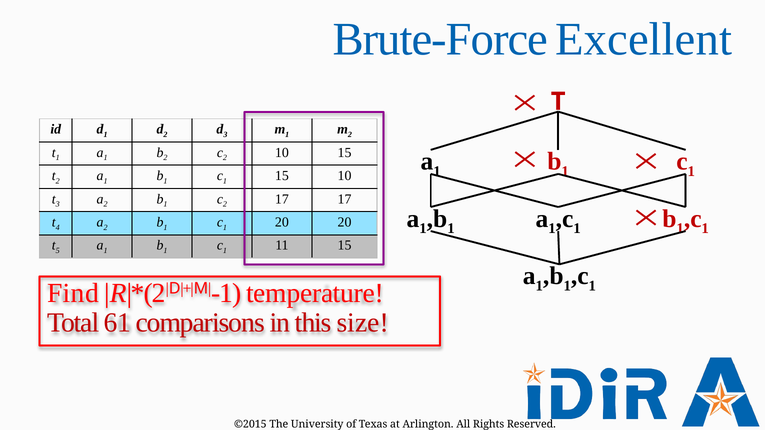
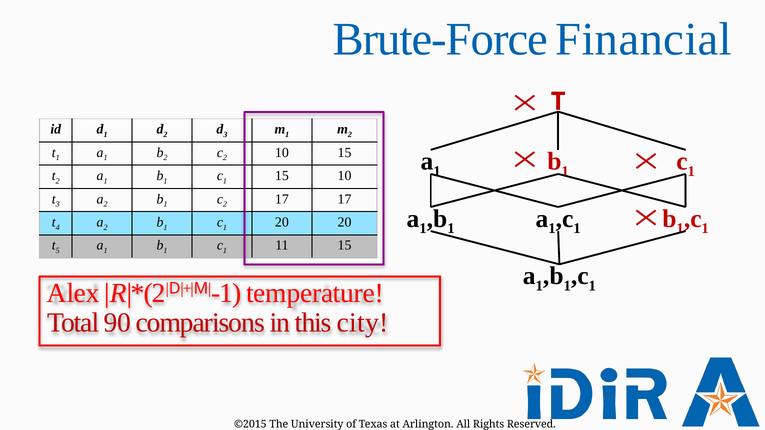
Excellent: Excellent -> Financial
Find: Find -> Alex
61: 61 -> 90
size: size -> city
